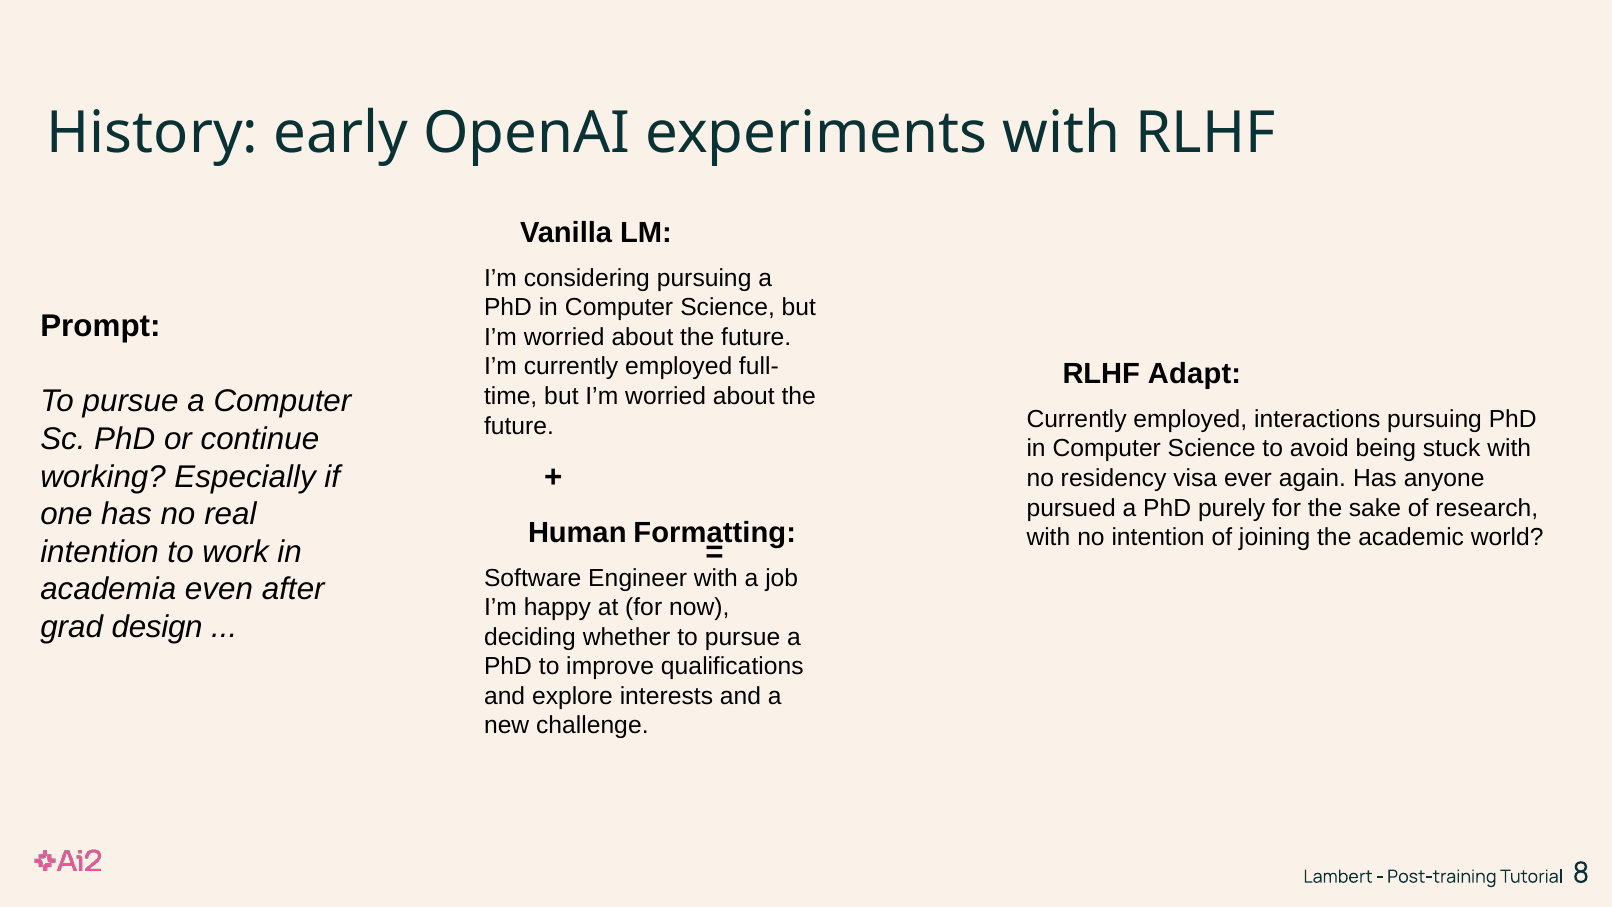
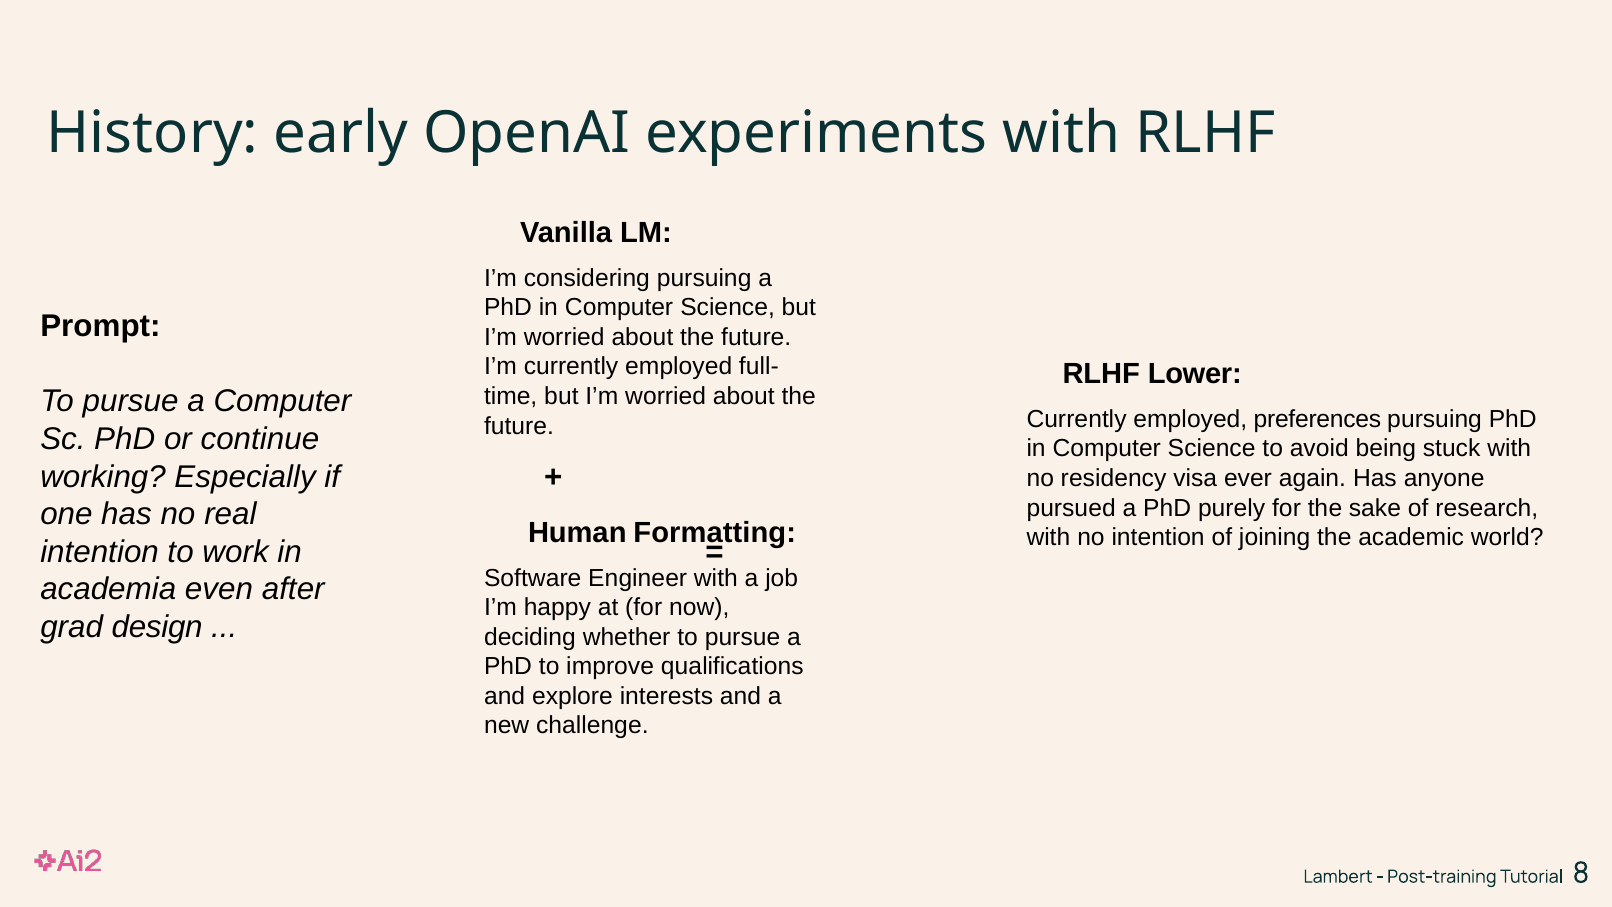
Adapt: Adapt -> Lower
interactions: interactions -> preferences
